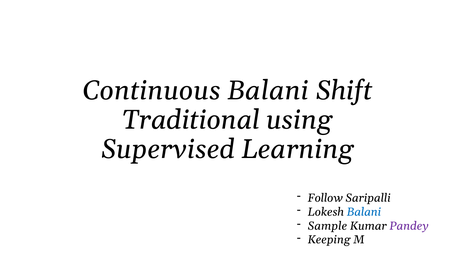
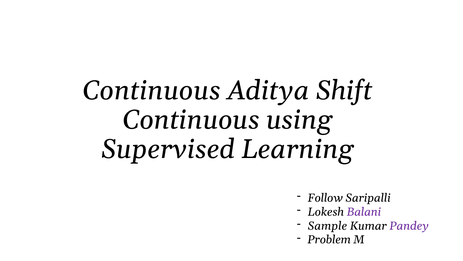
Continuous Balani: Balani -> Aditya
Traditional at (191, 120): Traditional -> Continuous
Balani at (364, 211) colour: blue -> purple
Keeping: Keeping -> Problem
